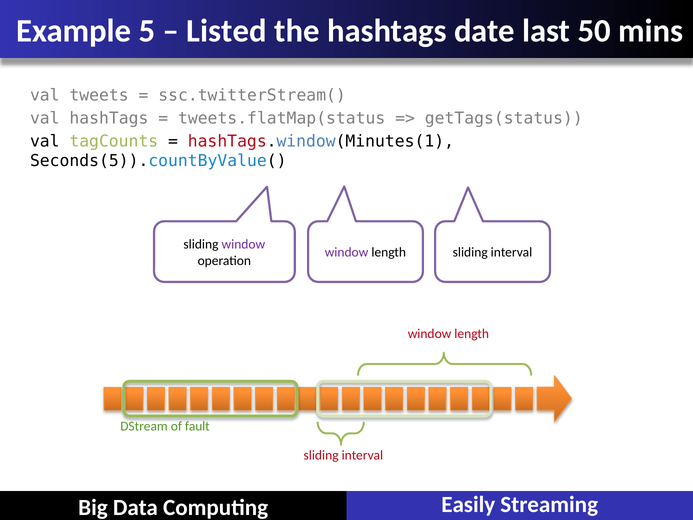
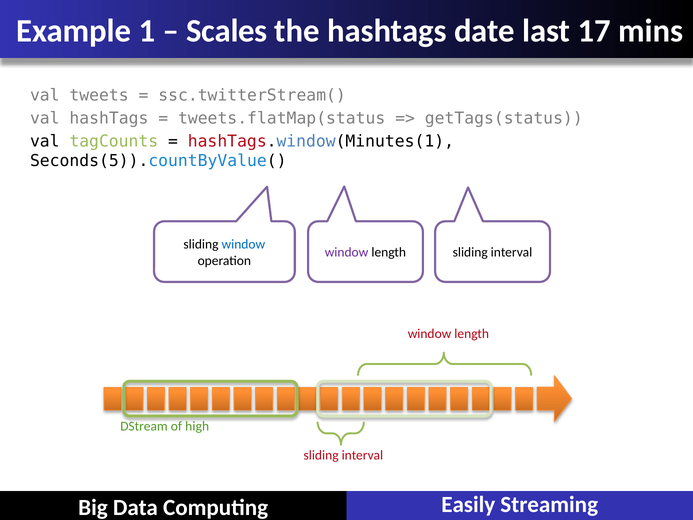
5: 5 -> 1
Listed: Listed -> Scales
50: 50 -> 17
window at (243, 244) colour: purple -> blue
fault: fault -> high
